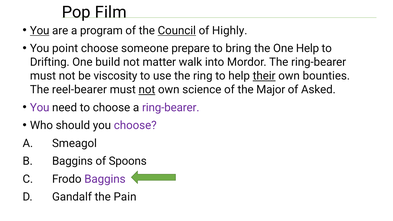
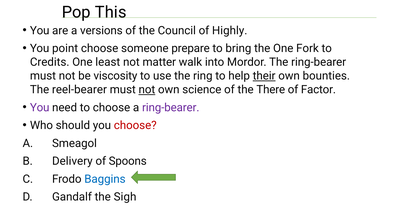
Film: Film -> This
You at (40, 31) underline: present -> none
program: program -> versions
Council underline: present -> none
One Help: Help -> Fork
Drifting: Drifting -> Credits
build: build -> least
Major: Major -> There
Asked: Asked -> Factor
choose at (135, 125) colour: purple -> red
B Baggins: Baggins -> Delivery
Baggins at (105, 179) colour: purple -> blue
Pain: Pain -> Sigh
